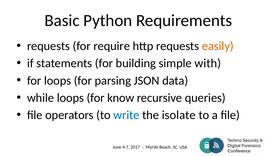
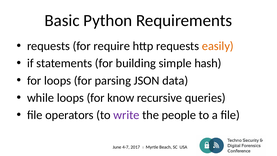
with: with -> hash
write colour: blue -> purple
isolate: isolate -> people
